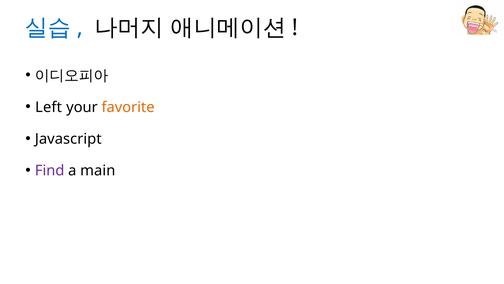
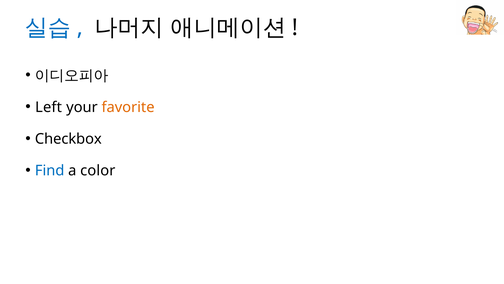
Javascript: Javascript -> Checkbox
Find colour: purple -> blue
main: main -> color
